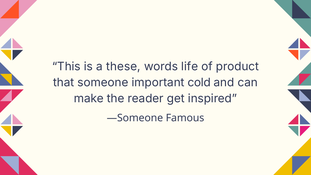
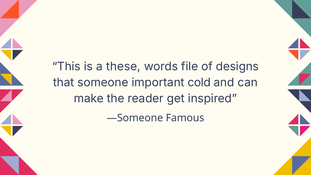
life: life -> file
product: product -> designs
